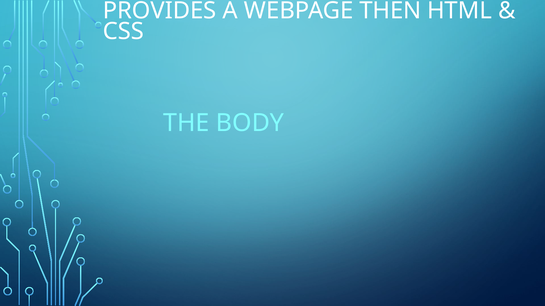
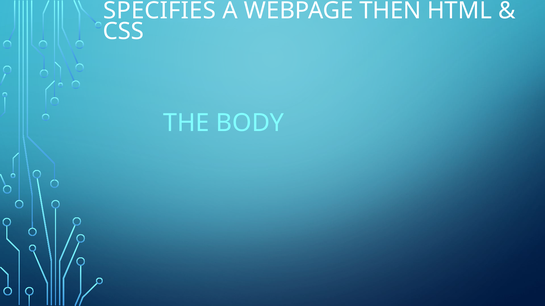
PROVIDES: PROVIDES -> SPECIFIES
